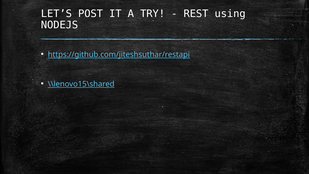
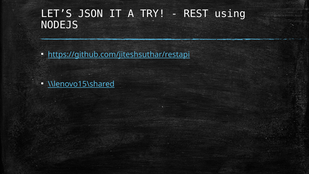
POST: POST -> JSON
